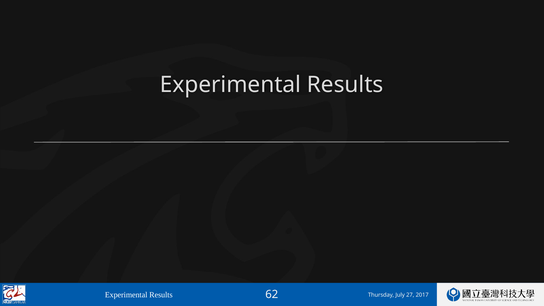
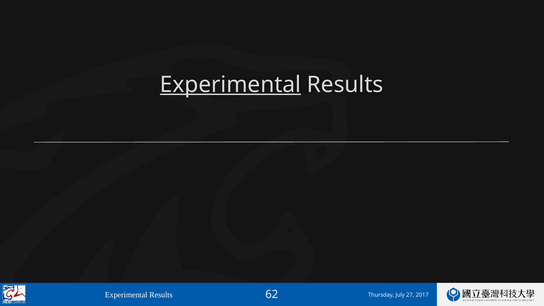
Experimental at (231, 85) underline: none -> present
